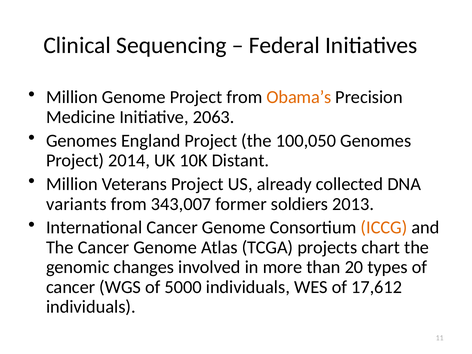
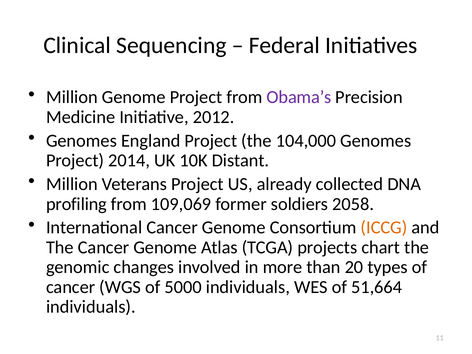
Obama’s colour: orange -> purple
2063: 2063 -> 2012
100,050: 100,050 -> 104,000
variants: variants -> profiling
343,007: 343,007 -> 109,069
2013: 2013 -> 2058
17,612: 17,612 -> 51,664
